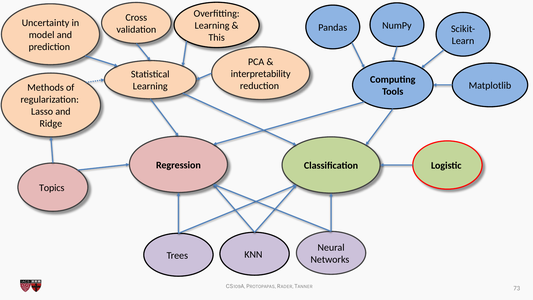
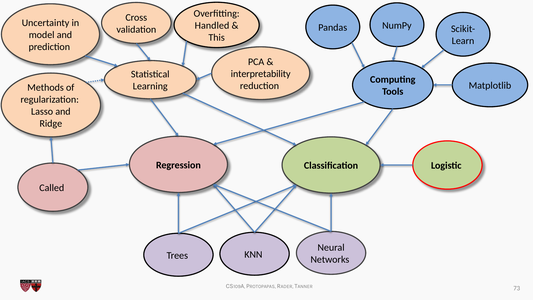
Learning at (212, 26): Learning -> Handled
Topics: Topics -> Called
